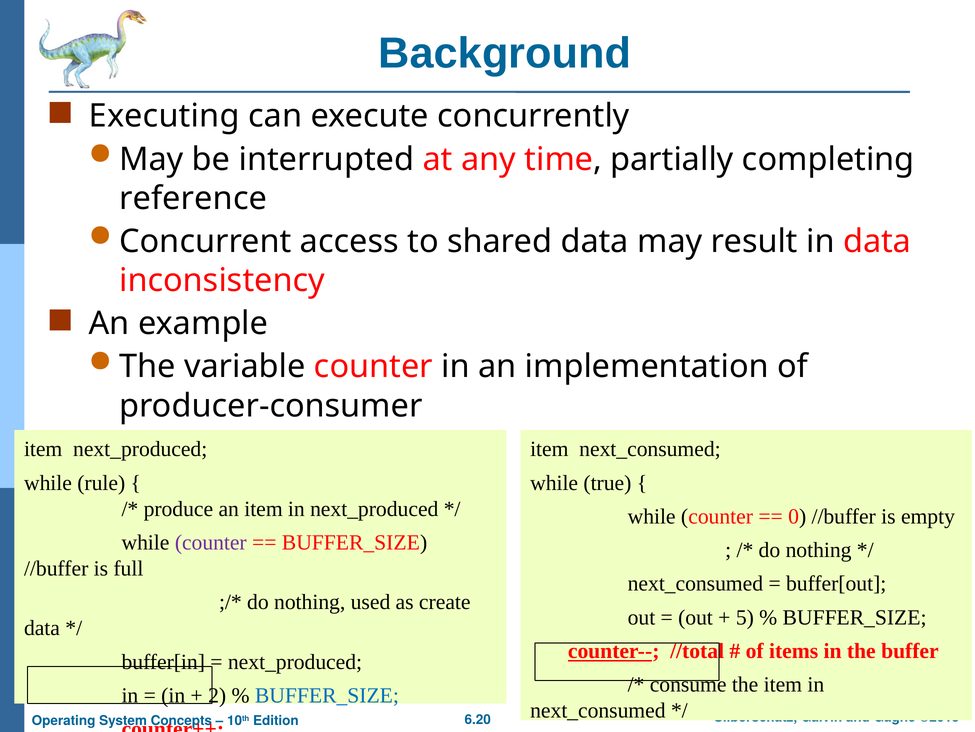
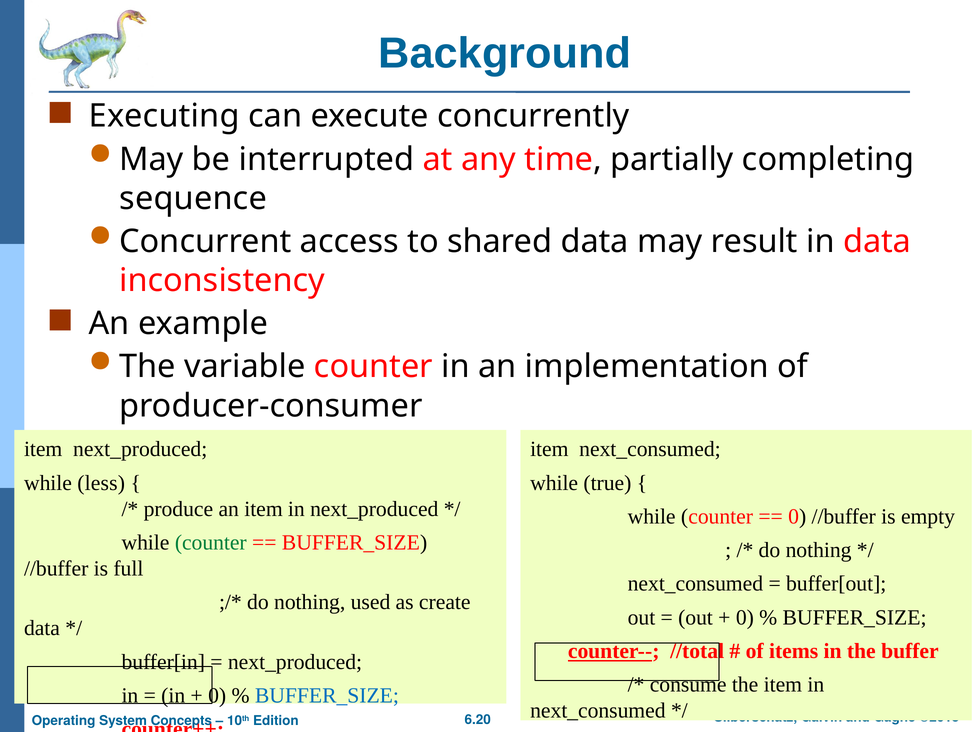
reference: reference -> sequence
rule: rule -> less
counter at (211, 542) colour: purple -> green
5 at (745, 617): 5 -> 0
2 at (217, 695): 2 -> 0
